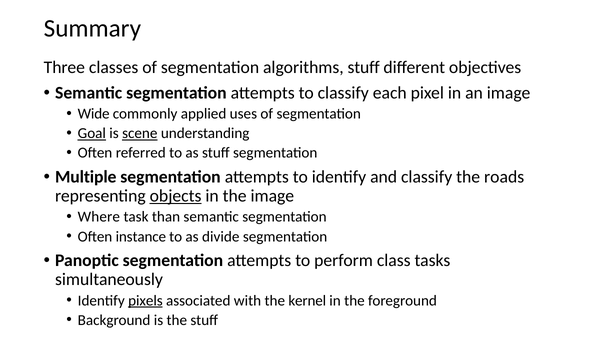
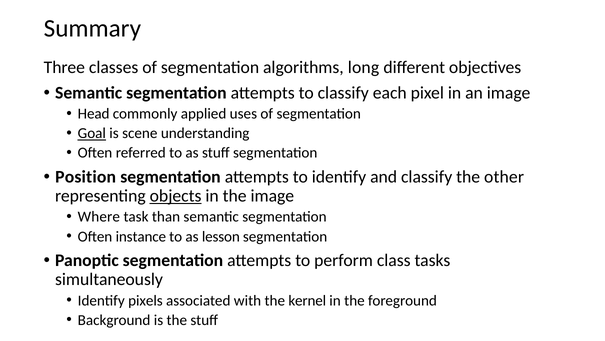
algorithms stuff: stuff -> long
Wide: Wide -> Head
scene underline: present -> none
Multiple: Multiple -> Position
roads: roads -> other
divide: divide -> lesson
pixels underline: present -> none
